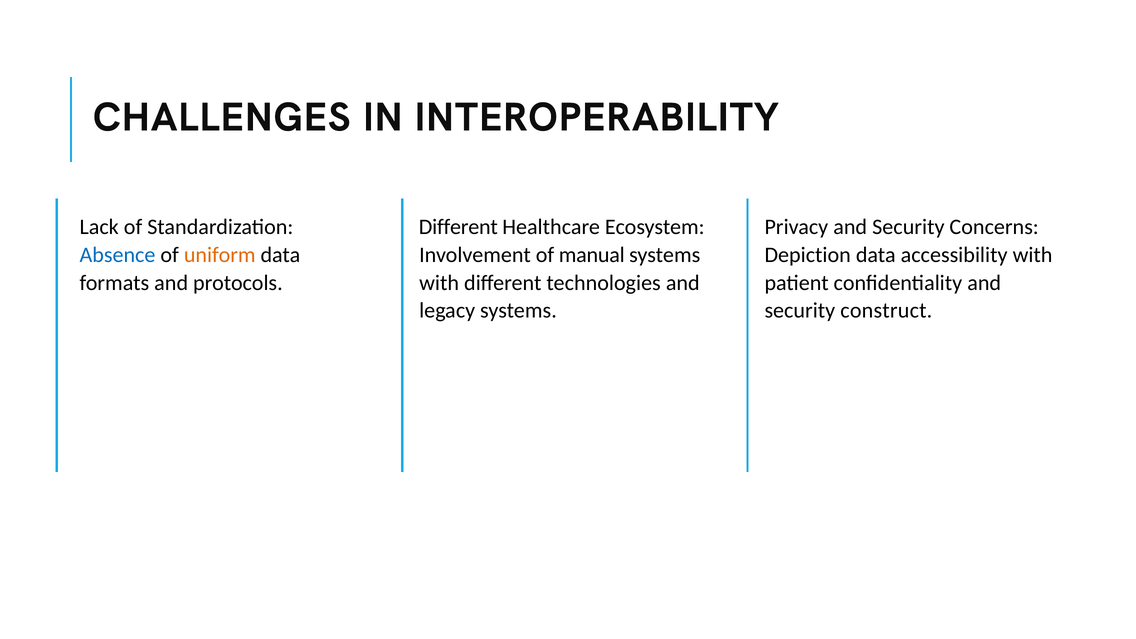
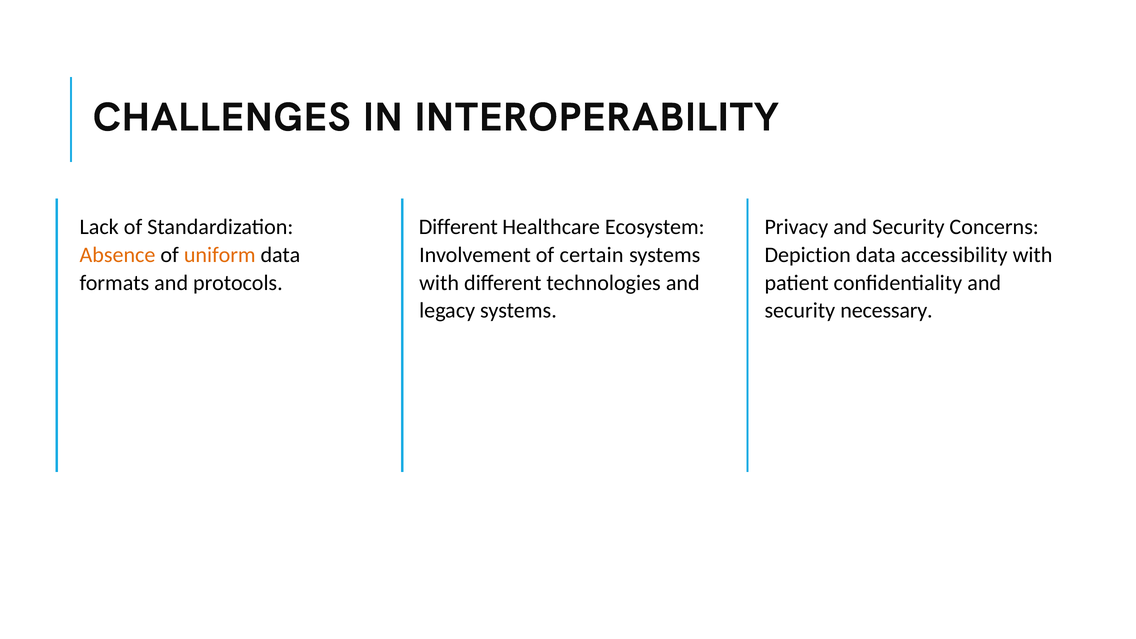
Absence colour: blue -> orange
manual: manual -> certain
construct: construct -> necessary
